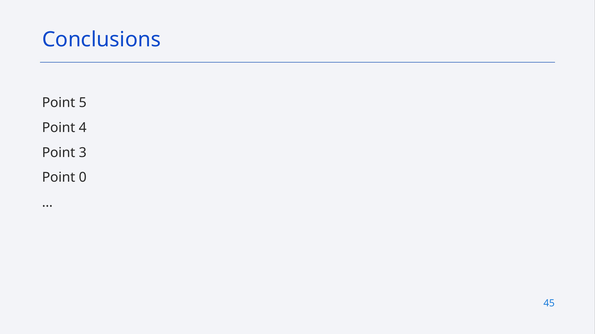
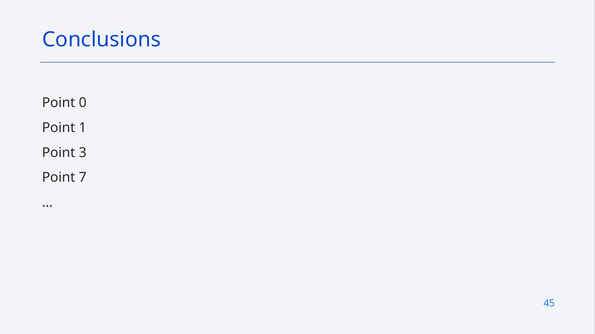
5: 5 -> 0
4: 4 -> 1
0: 0 -> 7
